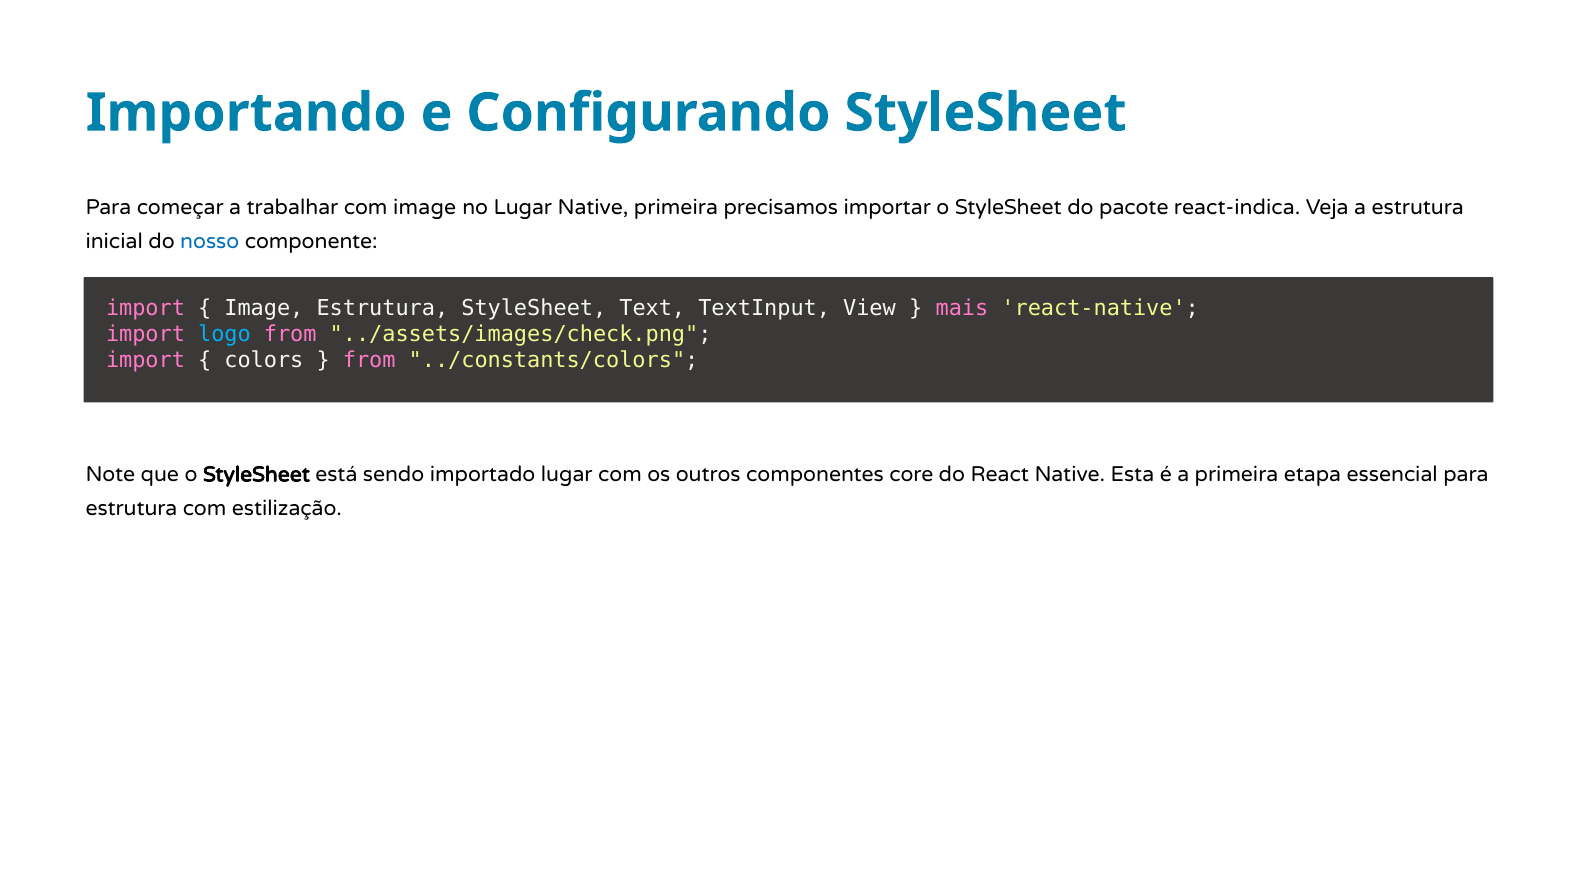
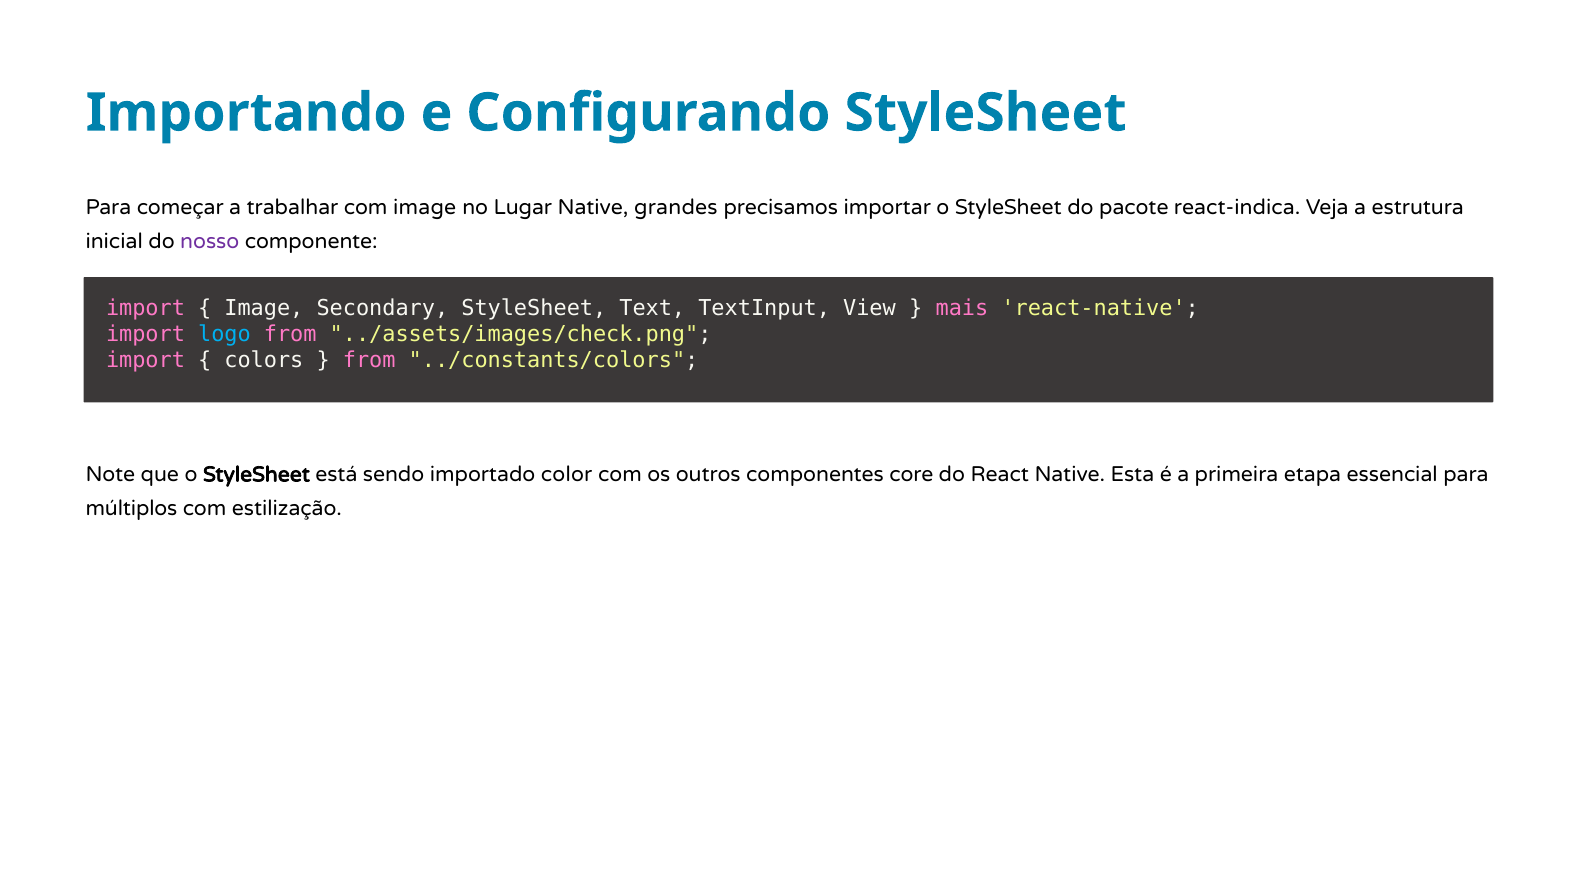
Native primeira: primeira -> grandes
nosso colour: blue -> purple
Image Estrutura: Estrutura -> Secondary
importado lugar: lugar -> color
estrutura at (132, 509): estrutura -> múltiplos
